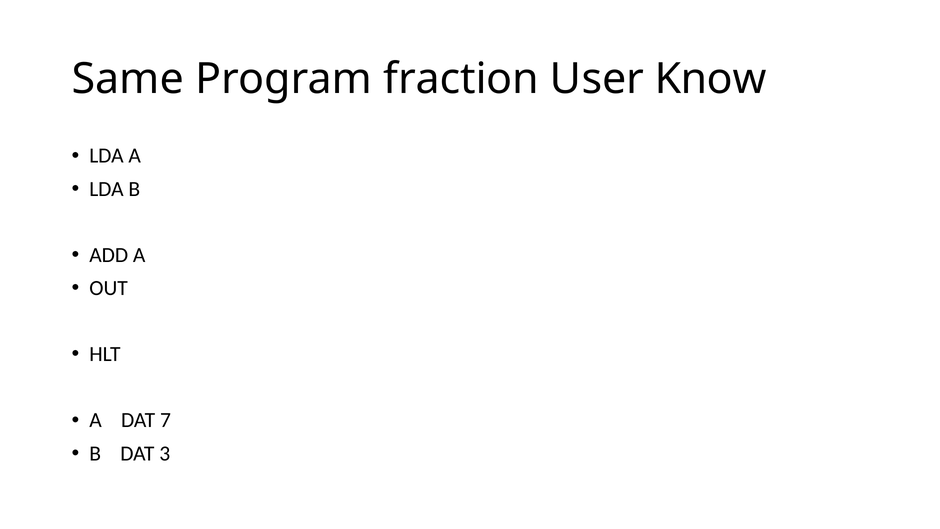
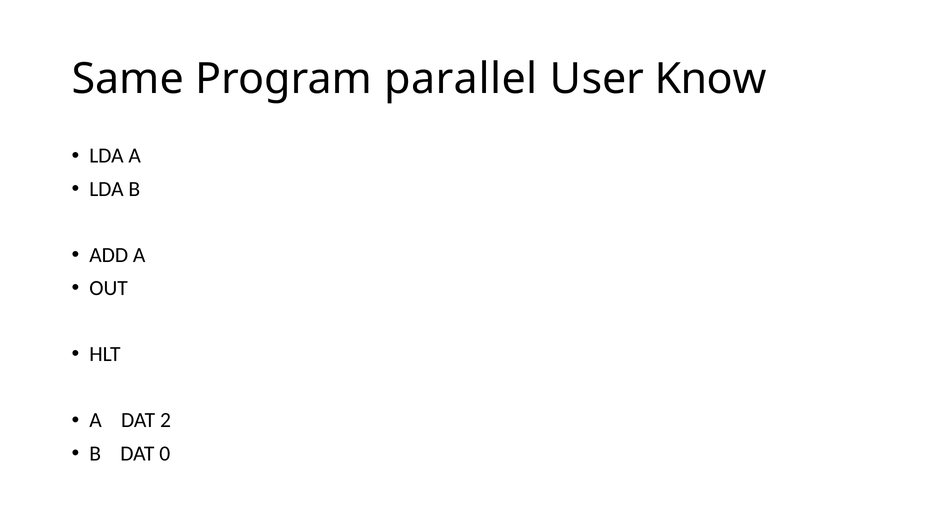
fraction: fraction -> parallel
7: 7 -> 2
3: 3 -> 0
